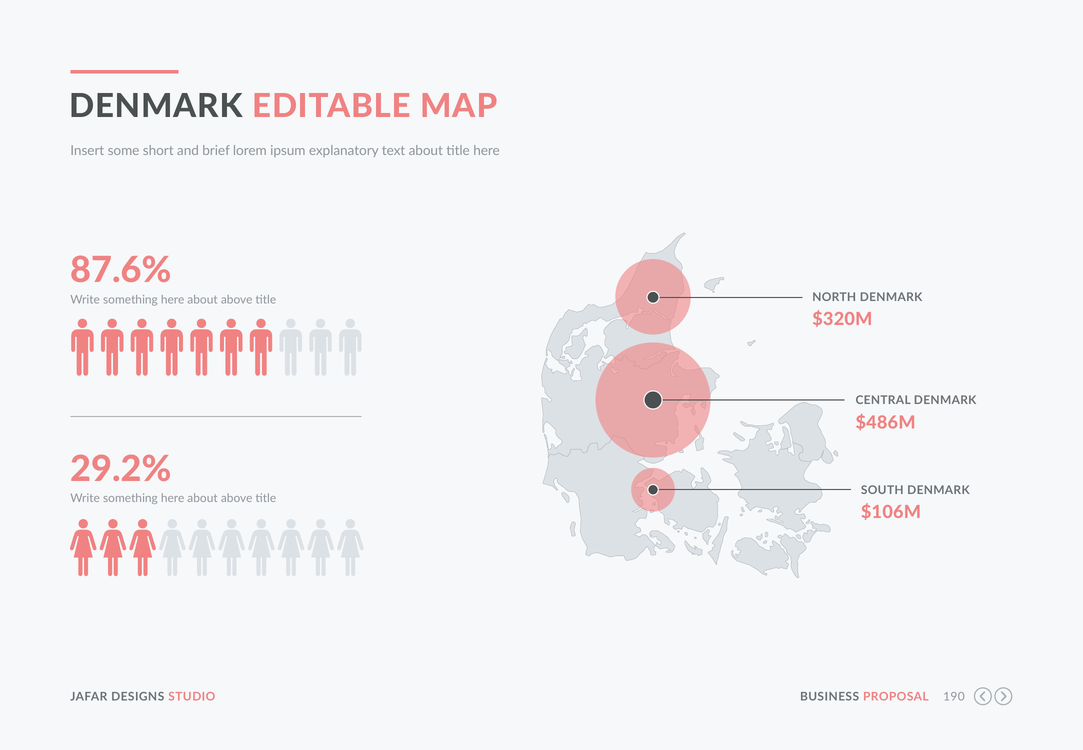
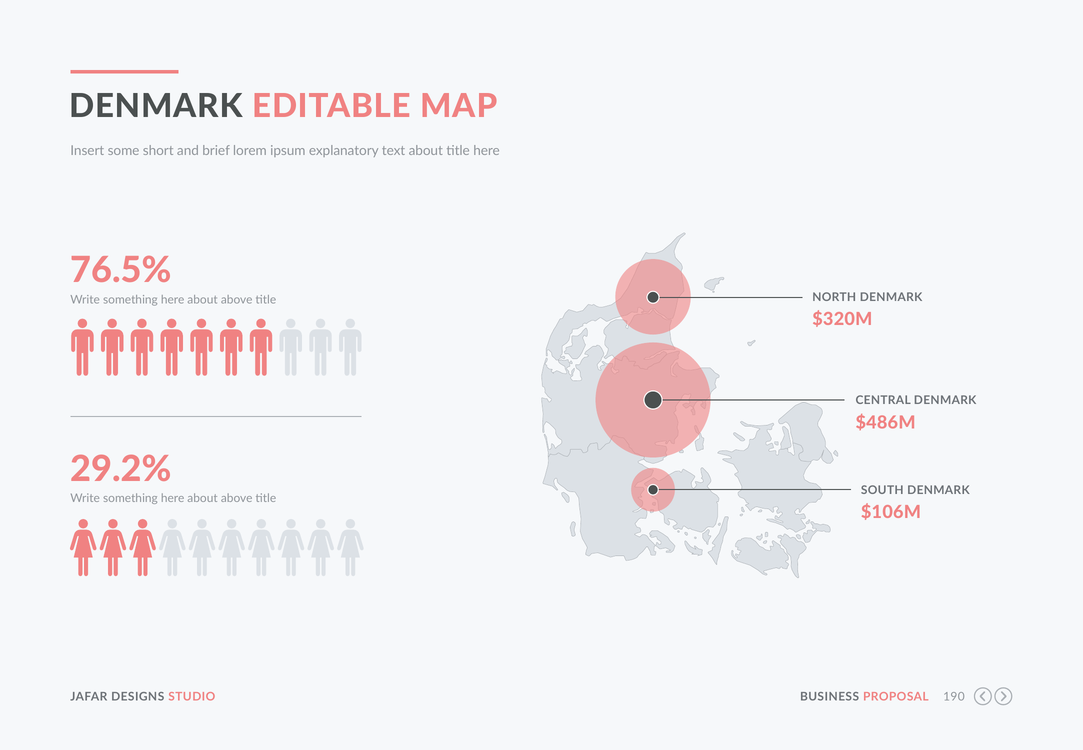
87.6%: 87.6% -> 76.5%
